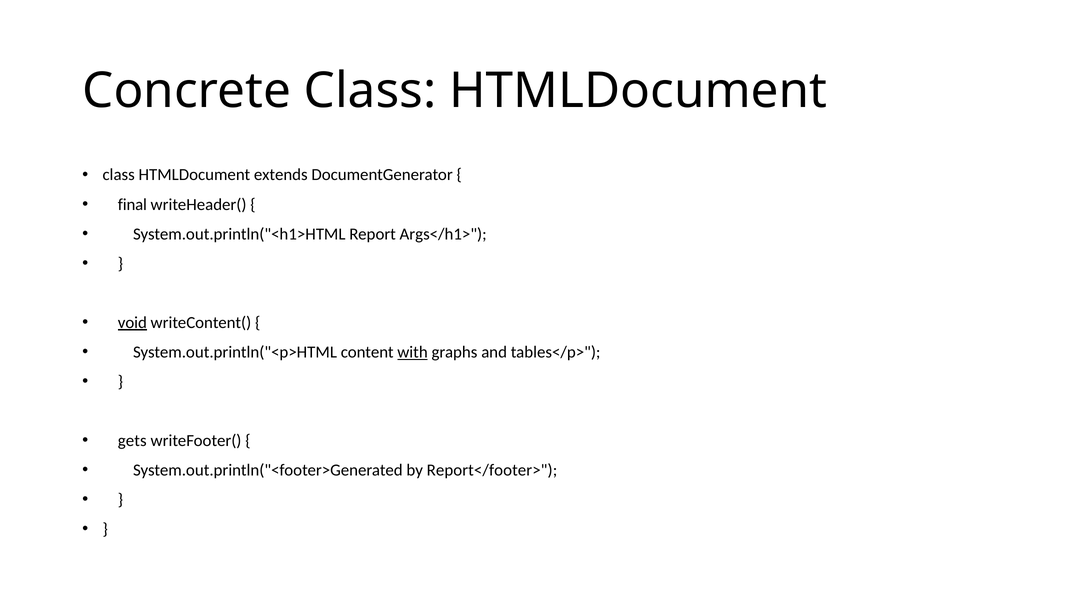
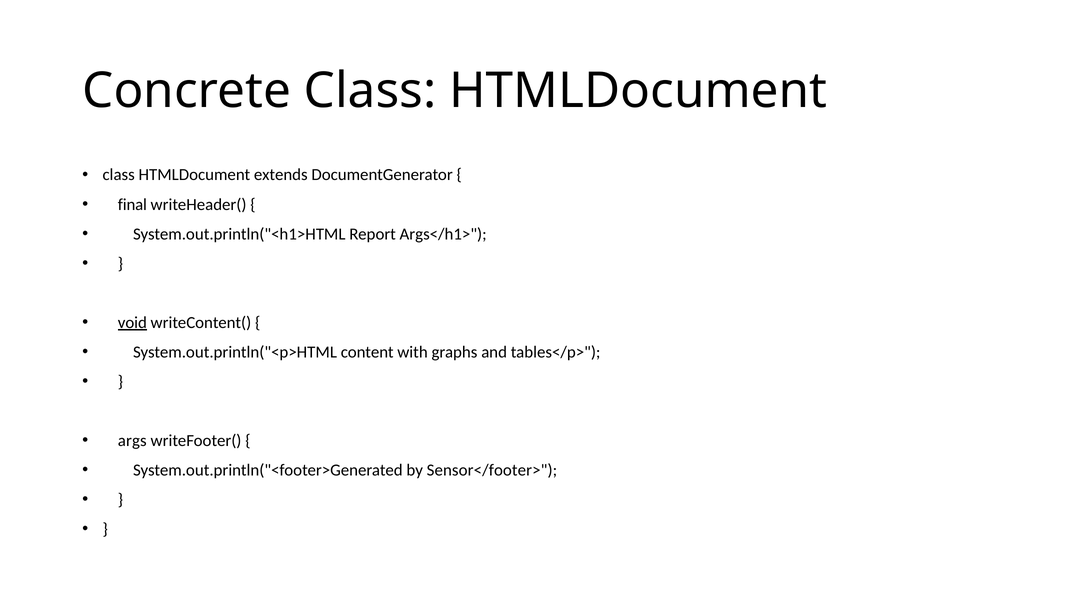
with underline: present -> none
gets: gets -> args
Report</footer>: Report</footer> -> Sensor</footer>
